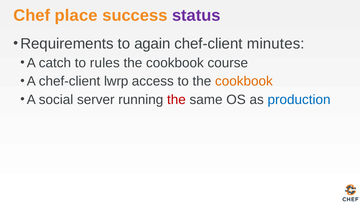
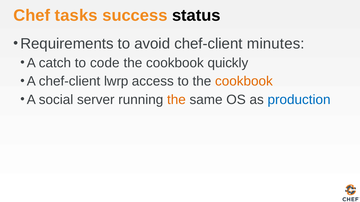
place: place -> tasks
status colour: purple -> black
again: again -> avoid
rules: rules -> code
course: course -> quickly
the at (177, 100) colour: red -> orange
